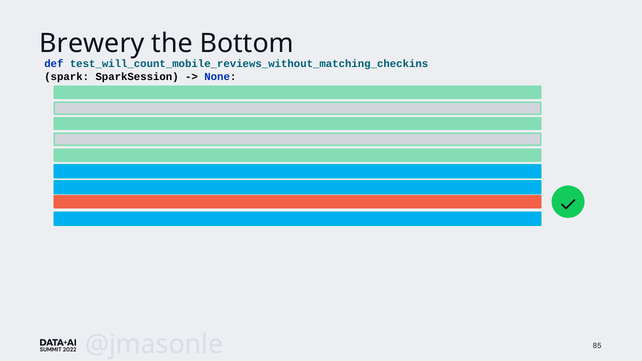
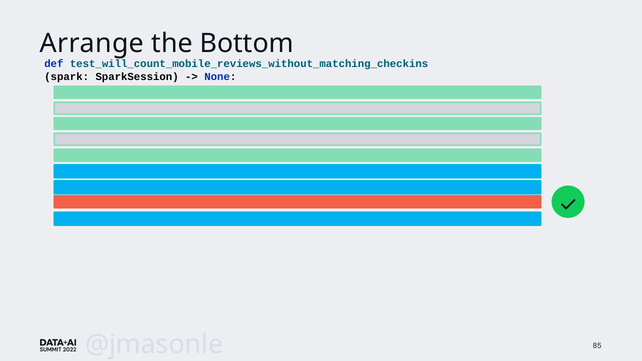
Brewery: Brewery -> Arrange
